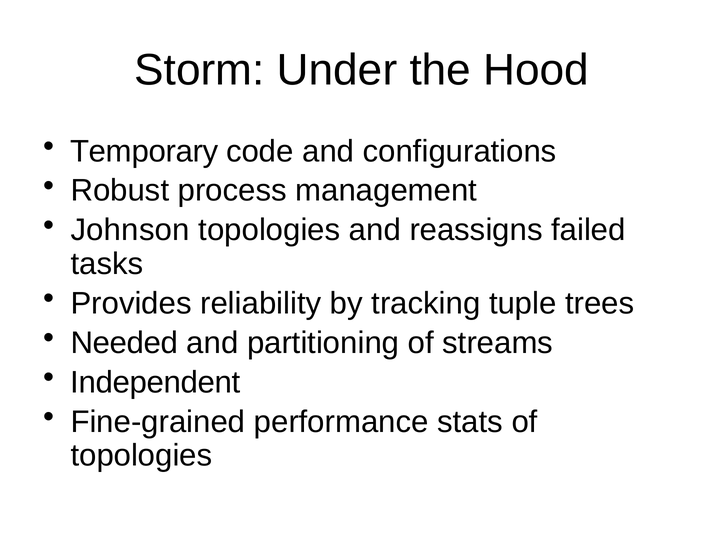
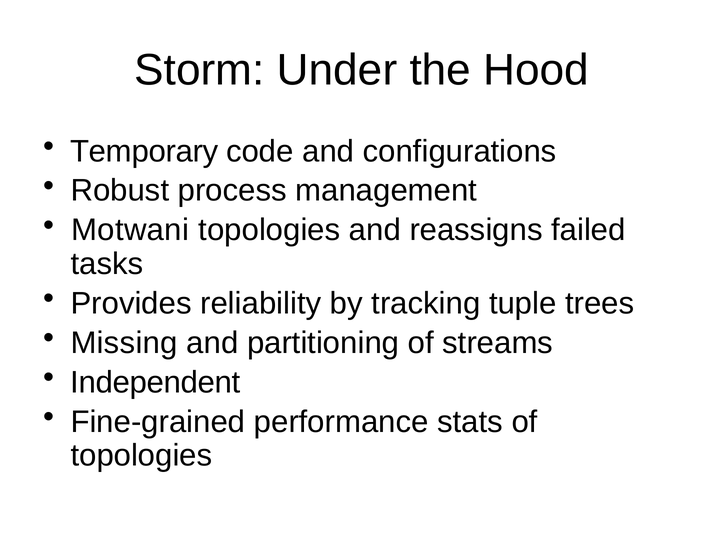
Johnson: Johnson -> Motwani
Needed: Needed -> Missing
